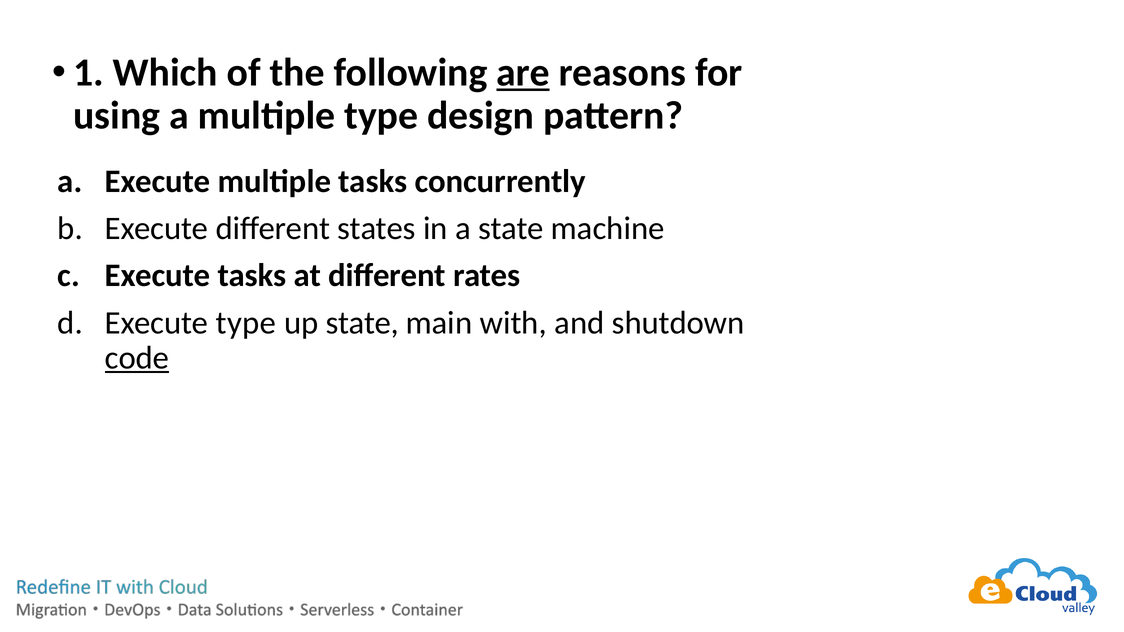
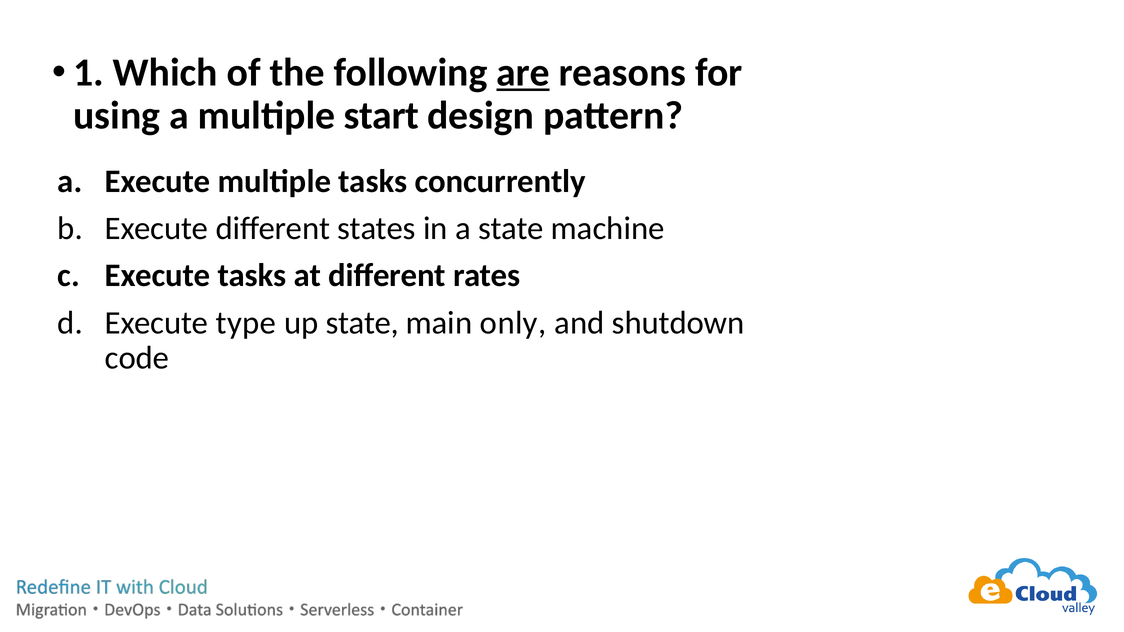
multiple type: type -> start
with: with -> only
code underline: present -> none
